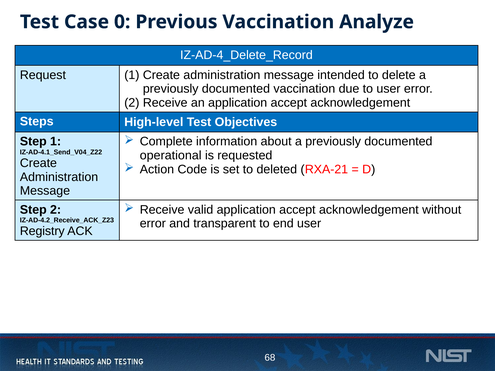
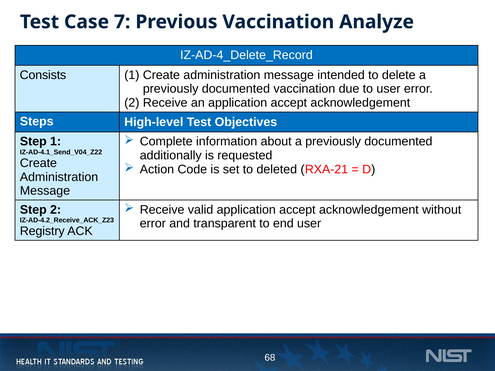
0: 0 -> 7
Request: Request -> Consists
operational: operational -> additionally
